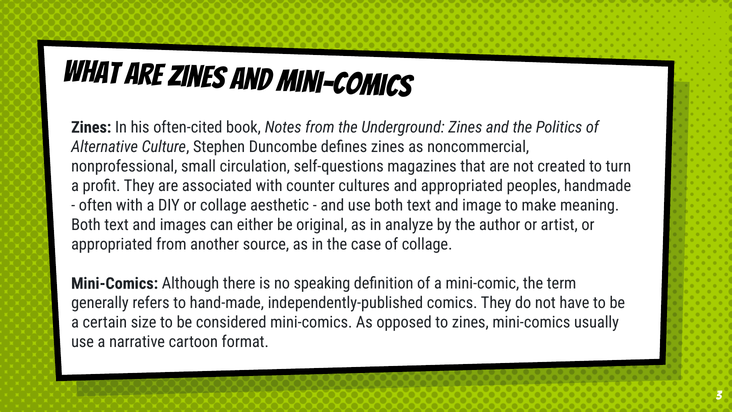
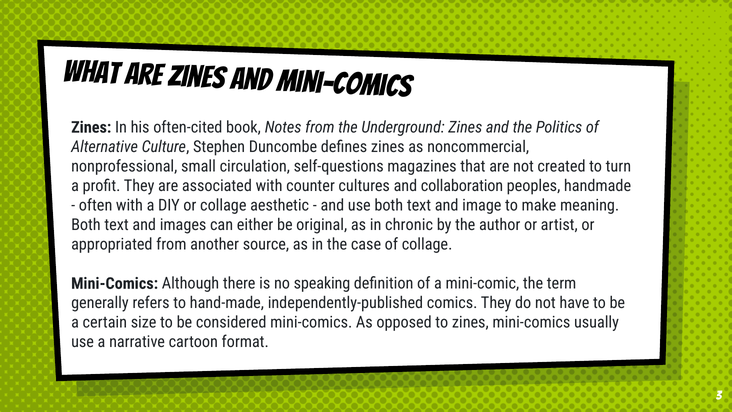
and appropriated: appropriated -> collaboration
analyze: analyze -> chronic
